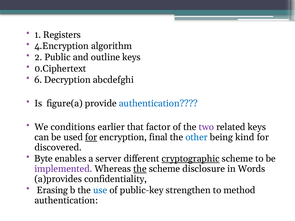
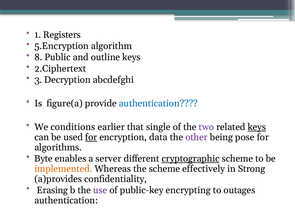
4.Encryption: 4.Encryption -> 5.Encryption
2: 2 -> 8
0.Ciphertext: 0.Ciphertext -> 2.Ciphertext
6: 6 -> 3
factor: factor -> single
keys at (257, 127) underline: none -> present
final: final -> data
other colour: blue -> purple
kind: kind -> pose
discovered: discovered -> algorithms
implemented colour: purple -> orange
the at (140, 169) underline: present -> none
disclosure: disclosure -> effectively
Words: Words -> Strong
use colour: blue -> purple
strengthen: strengthen -> encrypting
method: method -> outages
